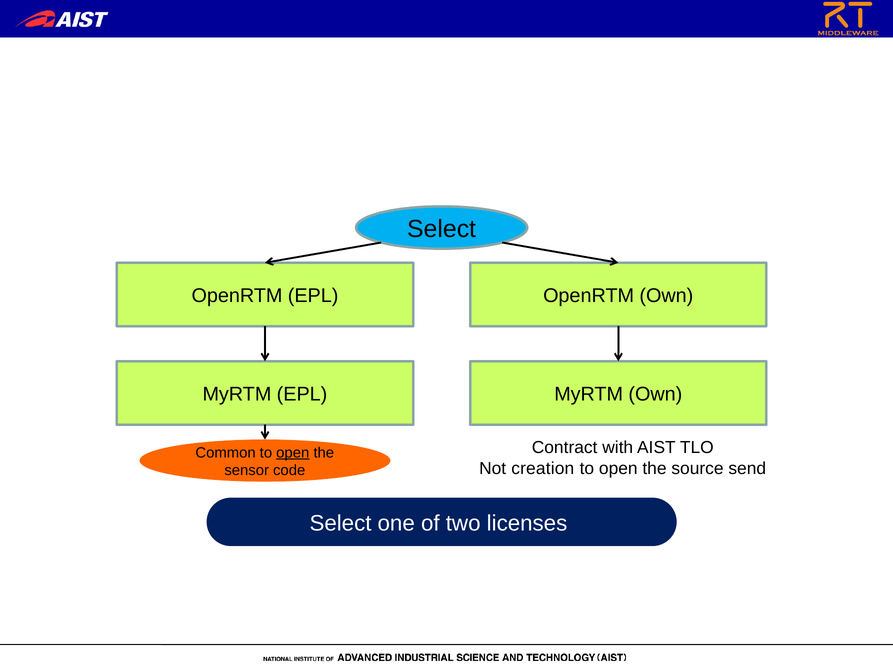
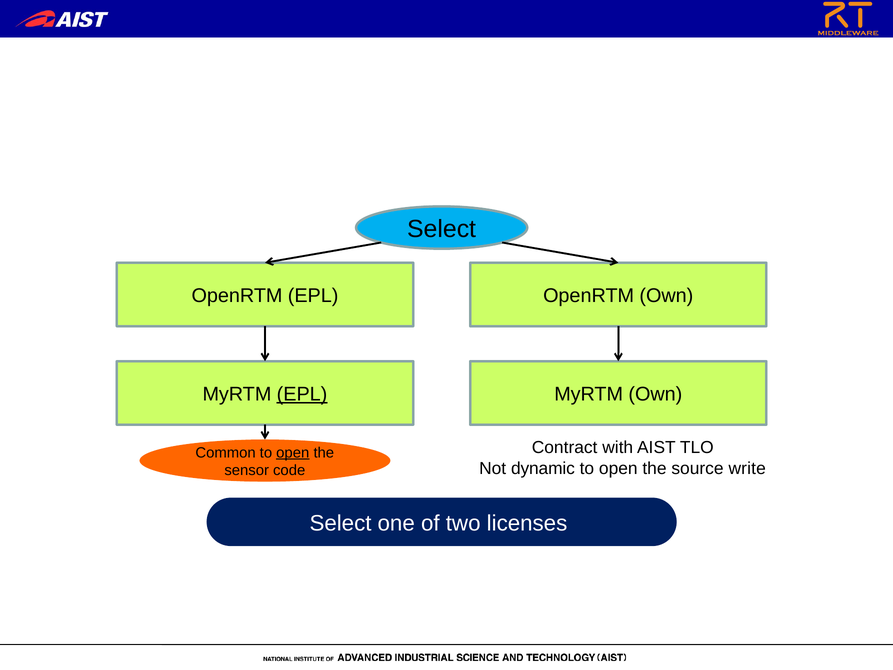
EPL at (302, 394) underline: none -> present
creation: creation -> dynamic
send: send -> write
